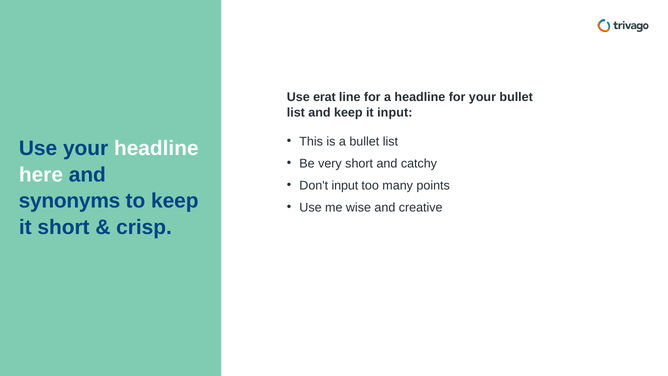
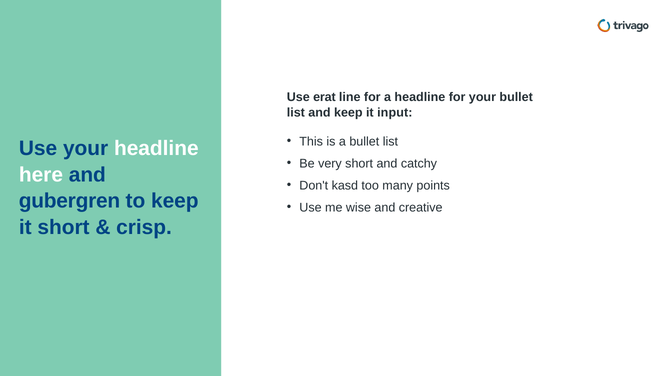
Don't input: input -> kasd
synonyms: synonyms -> gubergren
